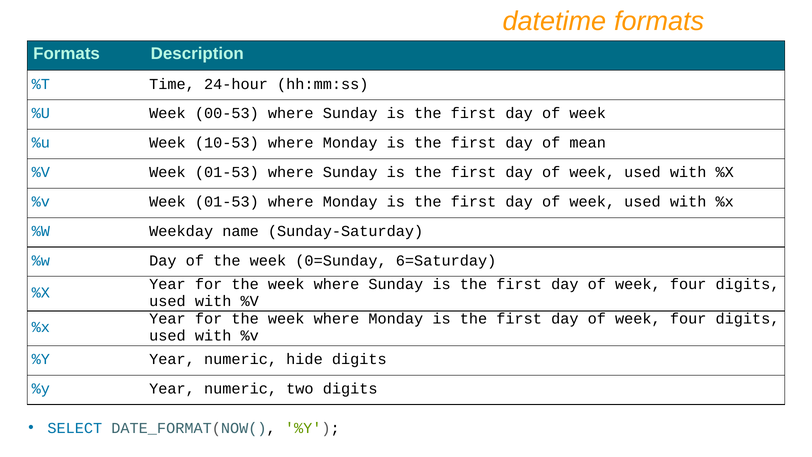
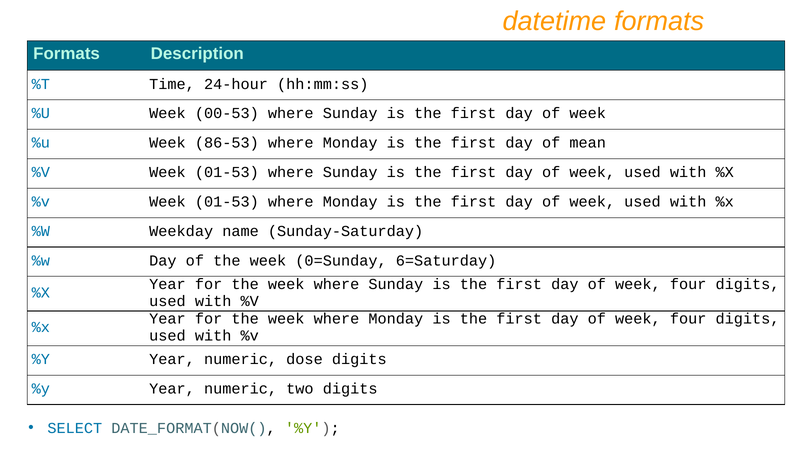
10-53: 10-53 -> 86-53
hide: hide -> dose
